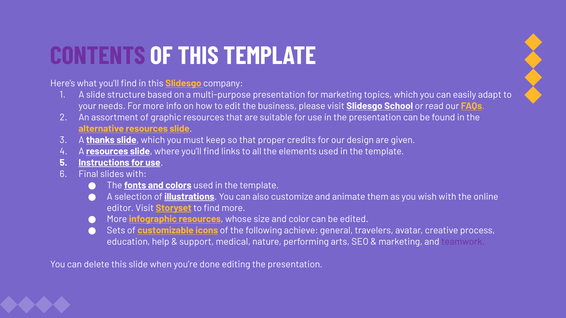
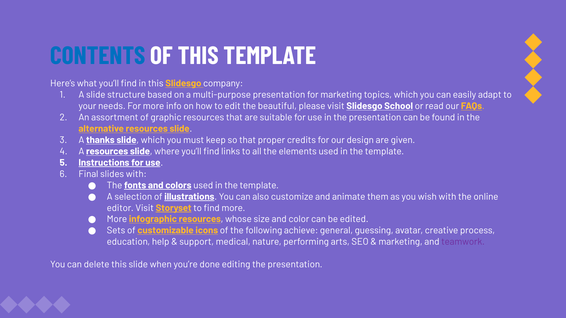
CONTENTS colour: purple -> blue
business: business -> beautiful
travelers: travelers -> guessing
